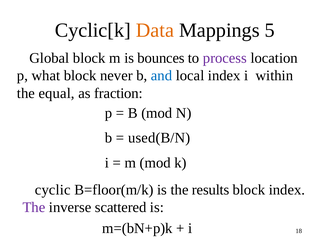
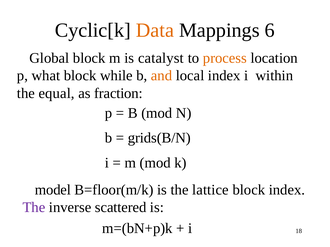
5: 5 -> 6
bounces: bounces -> catalyst
process colour: purple -> orange
never: never -> while
and colour: blue -> orange
used(B/N: used(B/N -> grids(B/N
cyclic: cyclic -> model
results: results -> lattice
